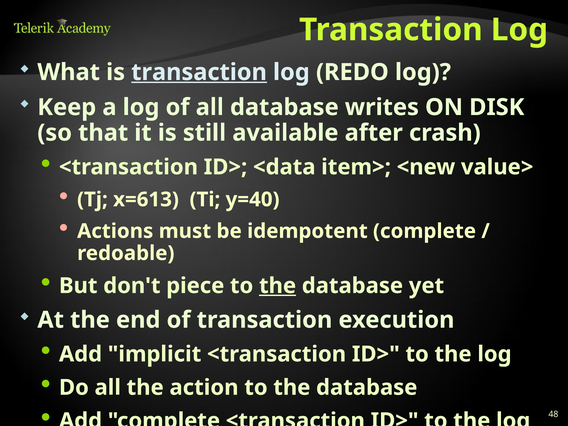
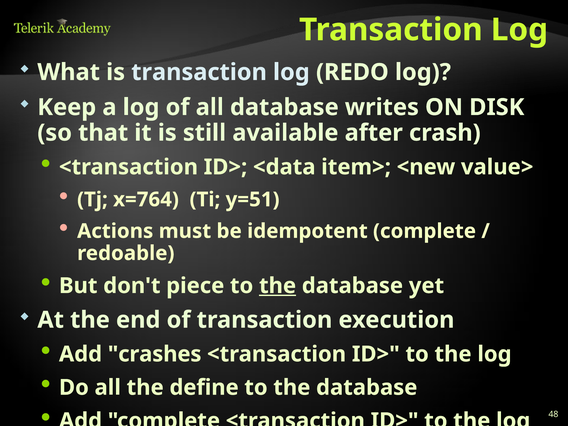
transaction at (199, 72) underline: present -> none
x=613: x=613 -> x=764
y=40: y=40 -> y=51
implicit: implicit -> crashes
action: action -> define
